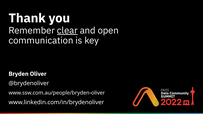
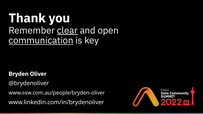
communication underline: none -> present
